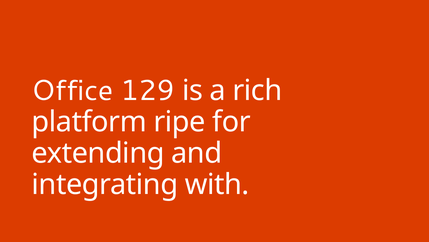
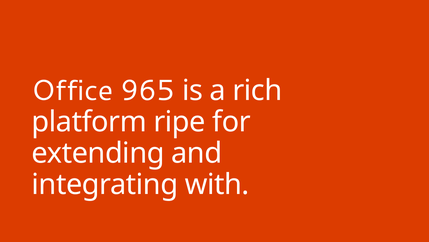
129: 129 -> 965
